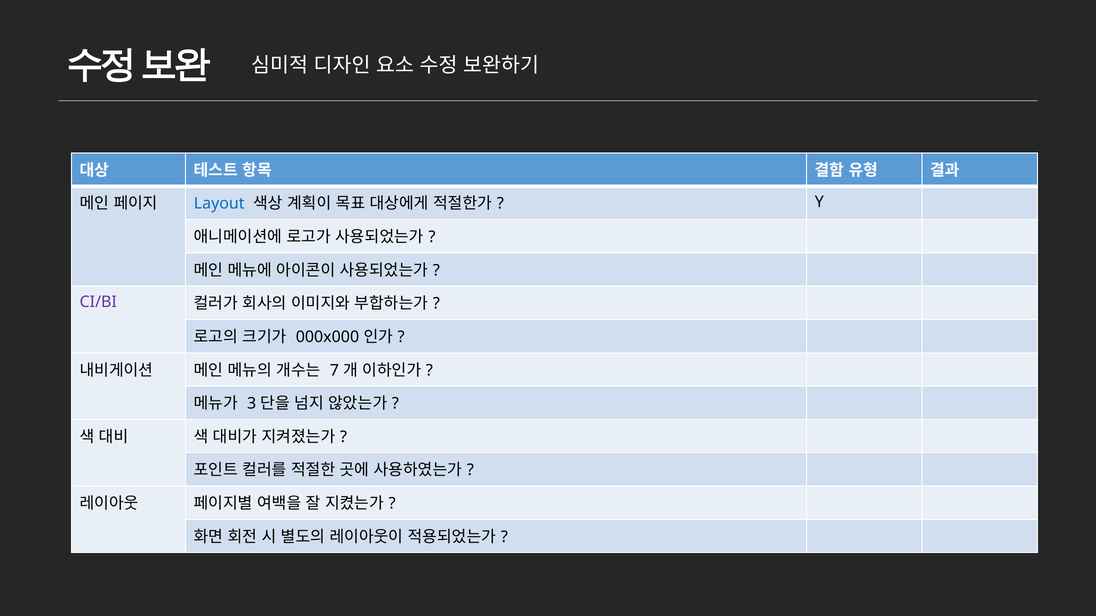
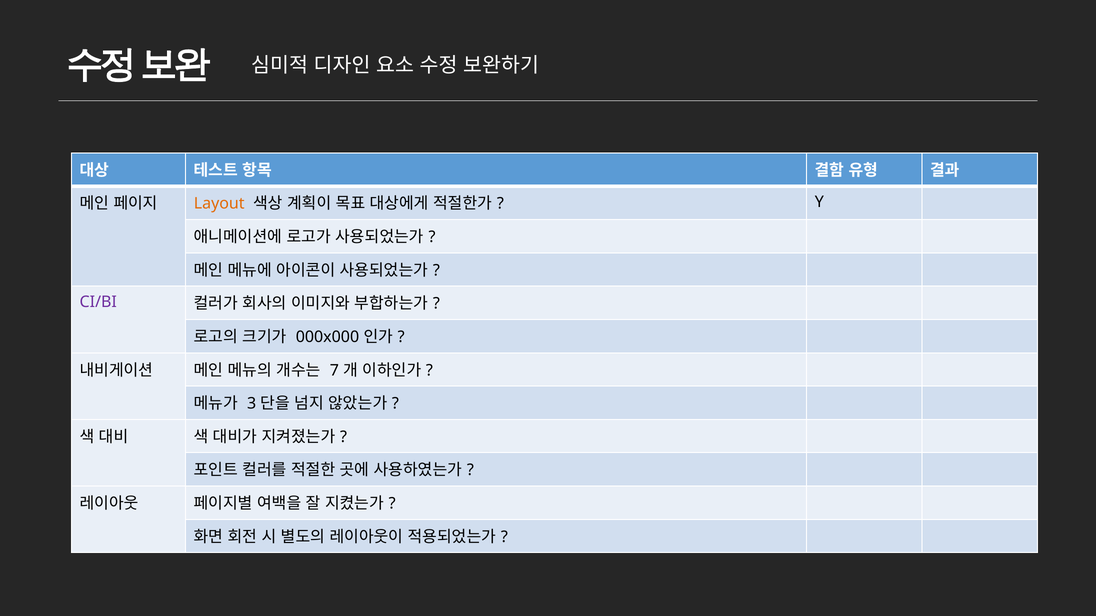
Layout colour: blue -> orange
